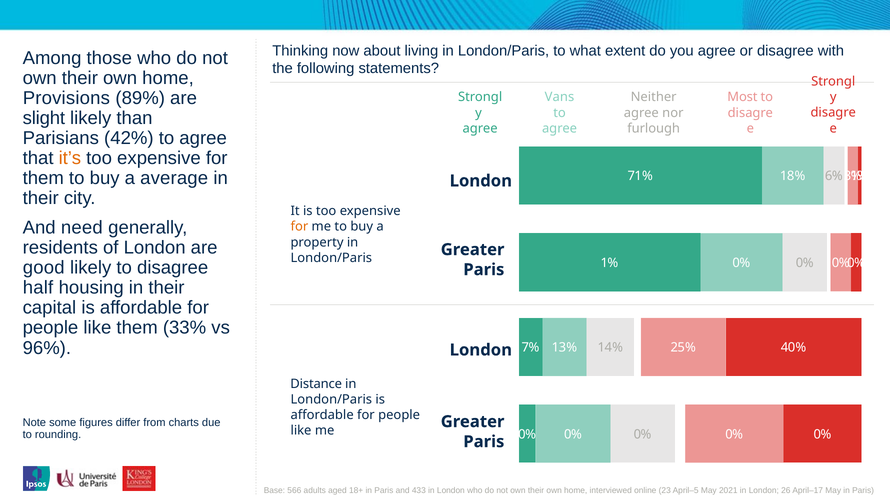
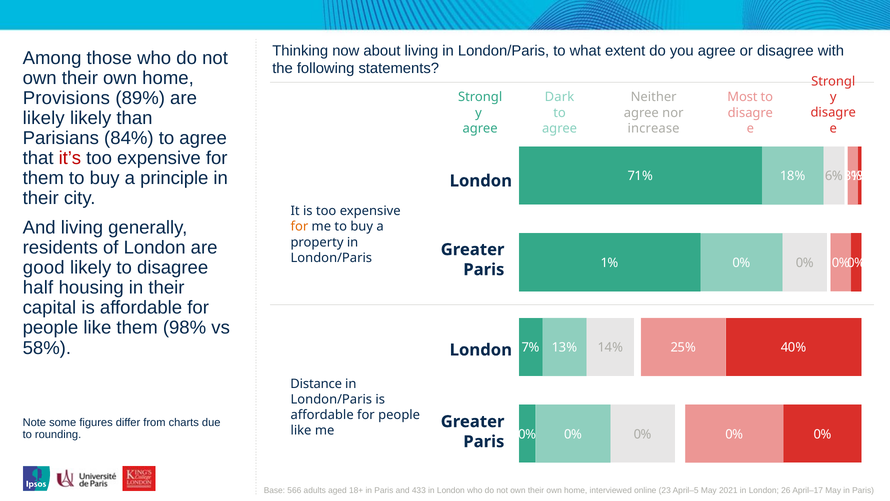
Vans: Vans -> Dark
slight at (44, 118): slight -> likely
furlough: furlough -> increase
42%: 42% -> 84%
it’s colour: orange -> red
average: average -> principle
And need: need -> living
33%: 33% -> 98%
96%: 96% -> 58%
